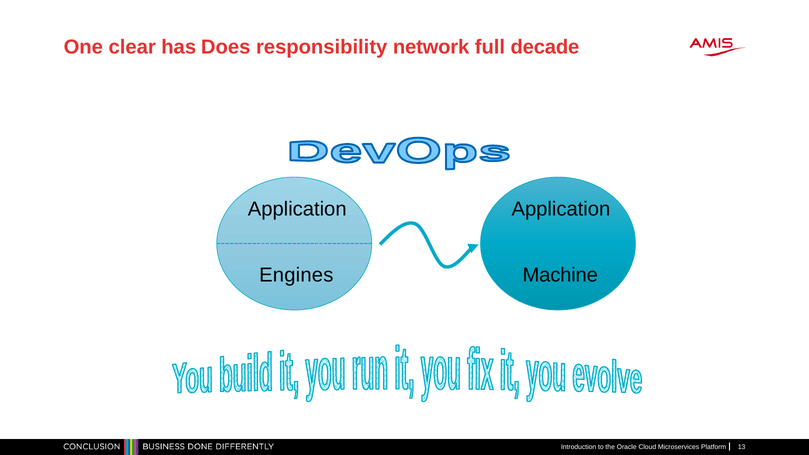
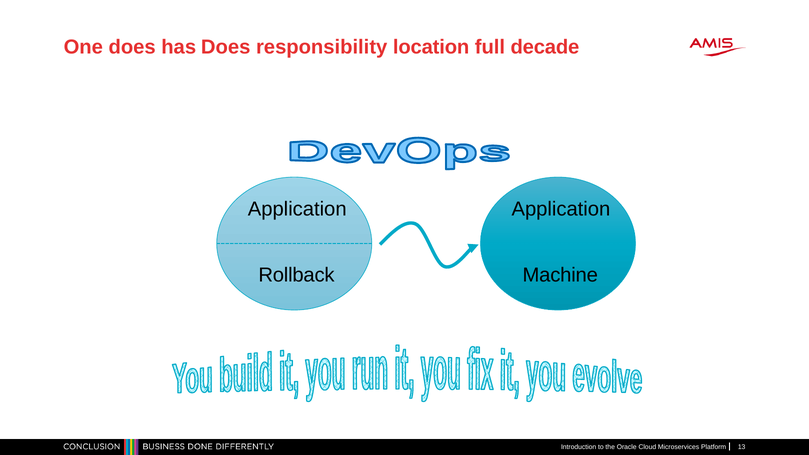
One clear: clear -> does
network: network -> location
Engines: Engines -> Rollback
